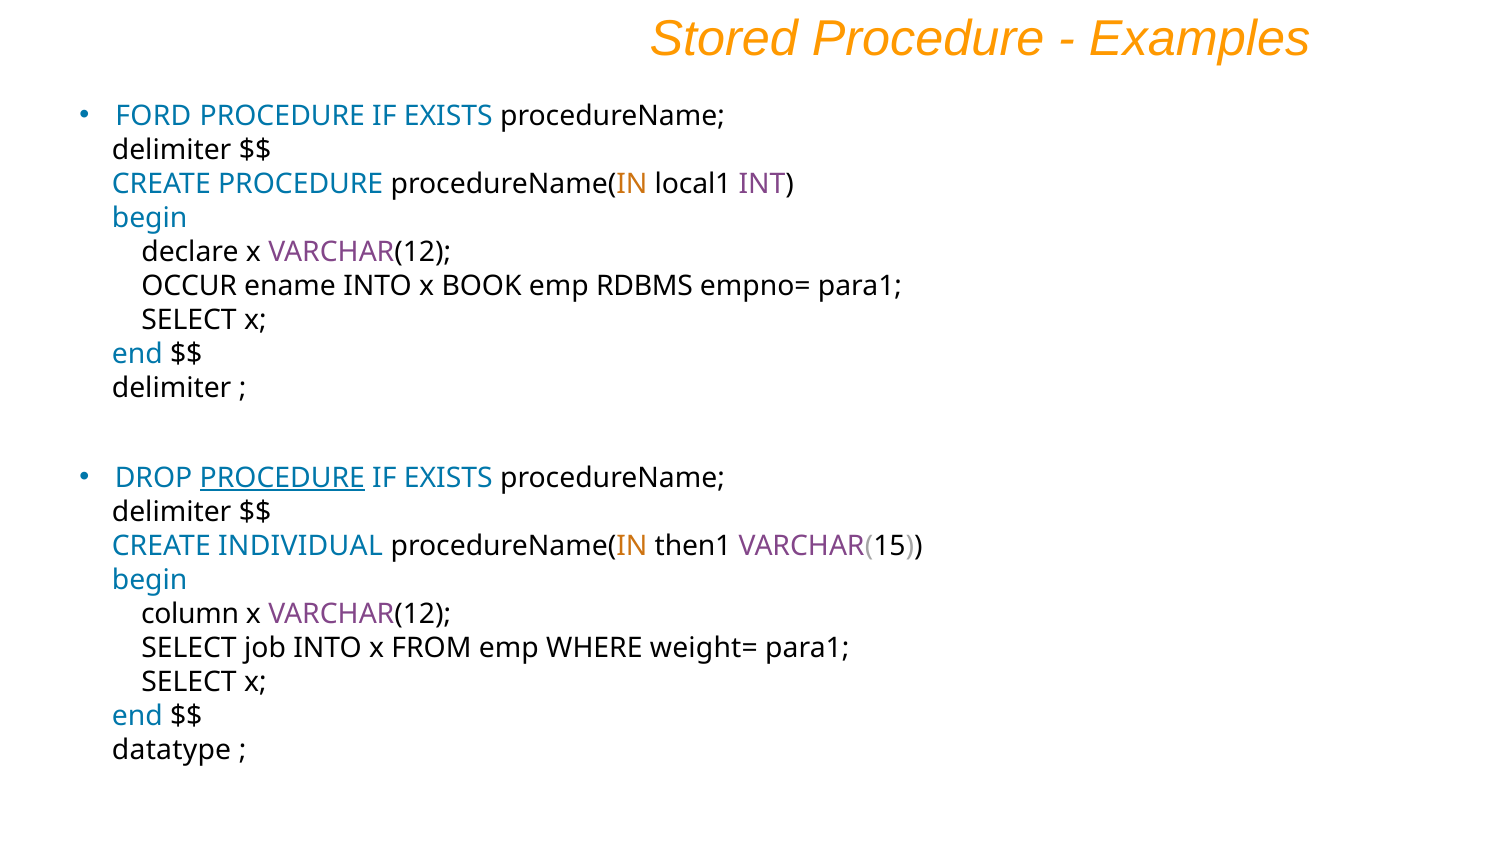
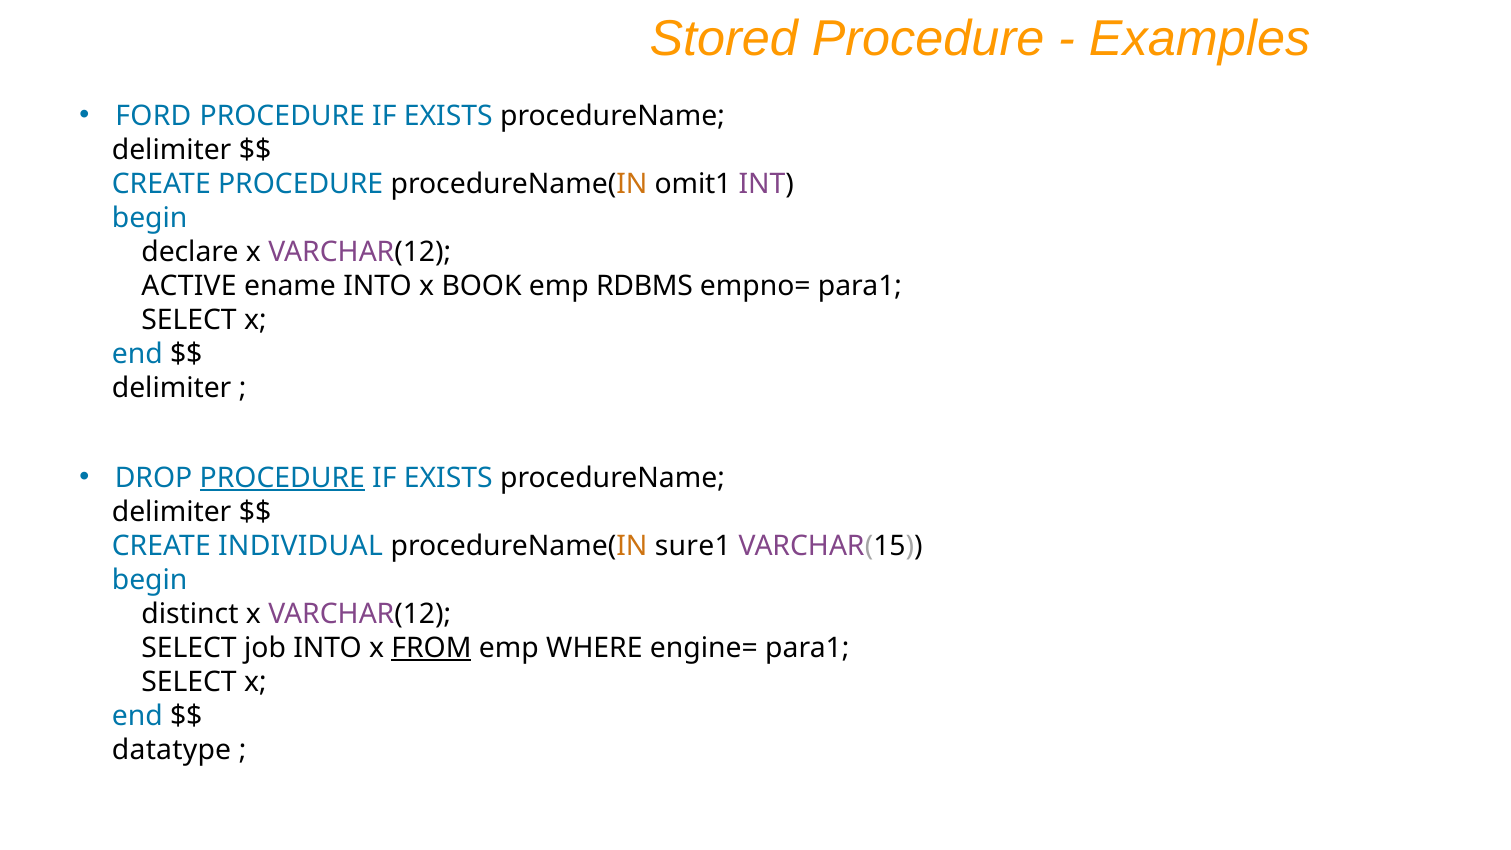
local1: local1 -> omit1
OCCUR: OCCUR -> ACTIVE
then1: then1 -> sure1
column: column -> distinct
FROM underline: none -> present
weight=: weight= -> engine=
